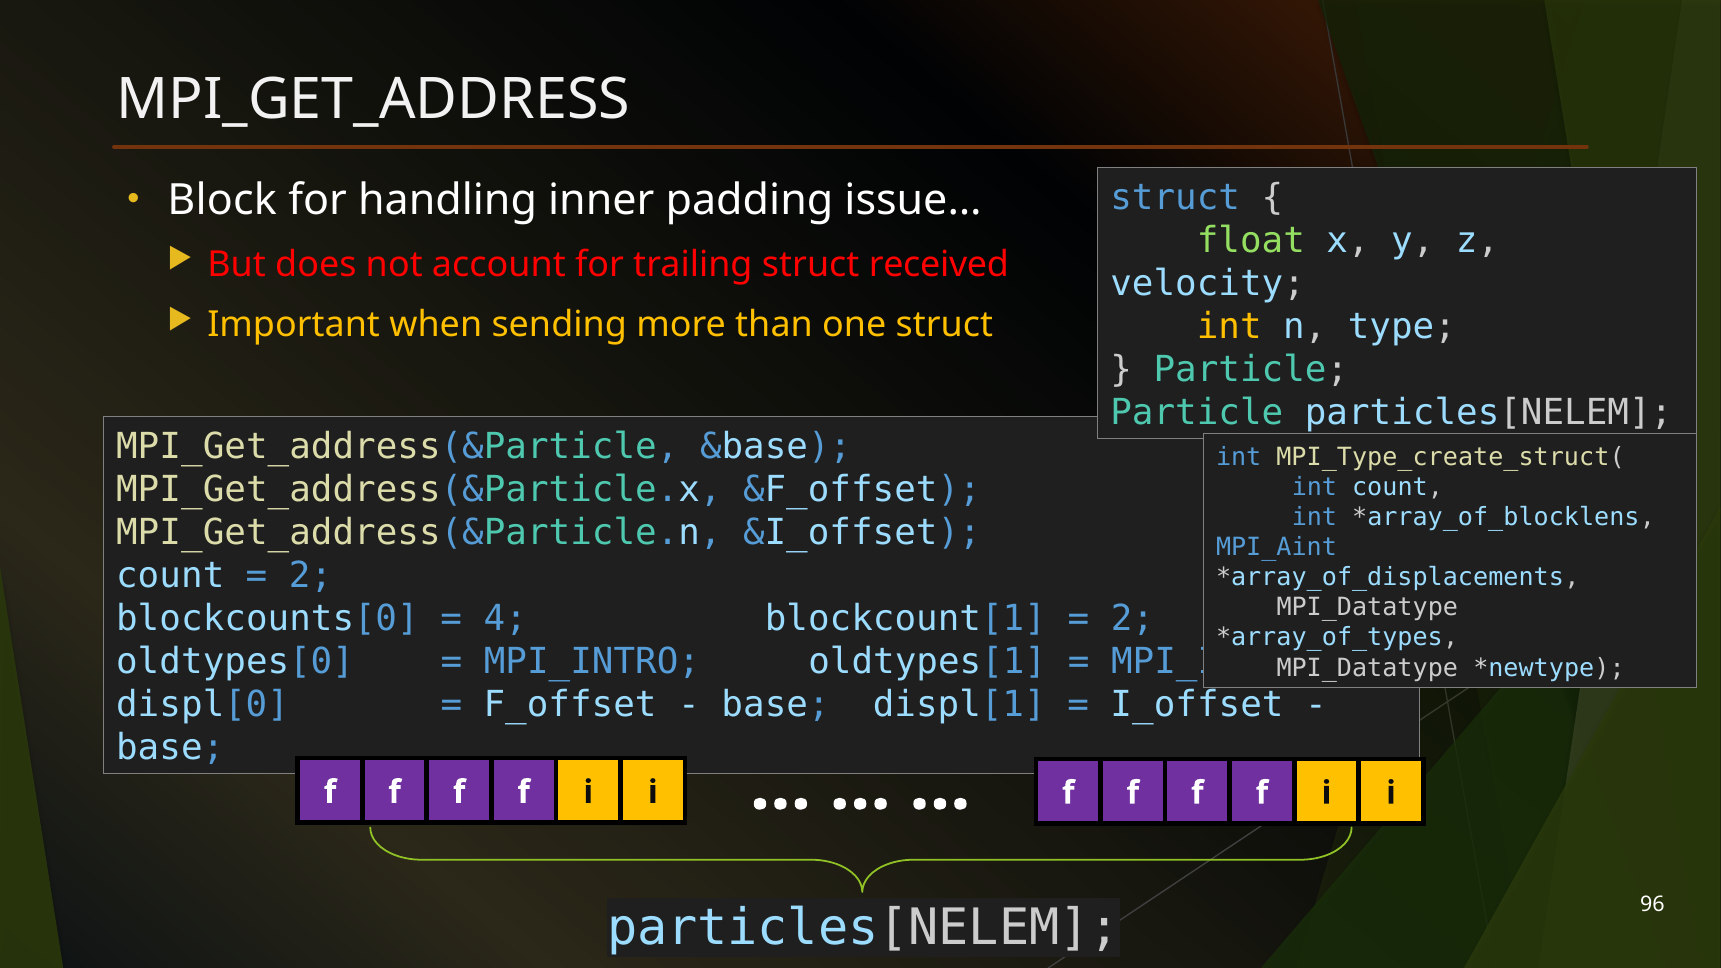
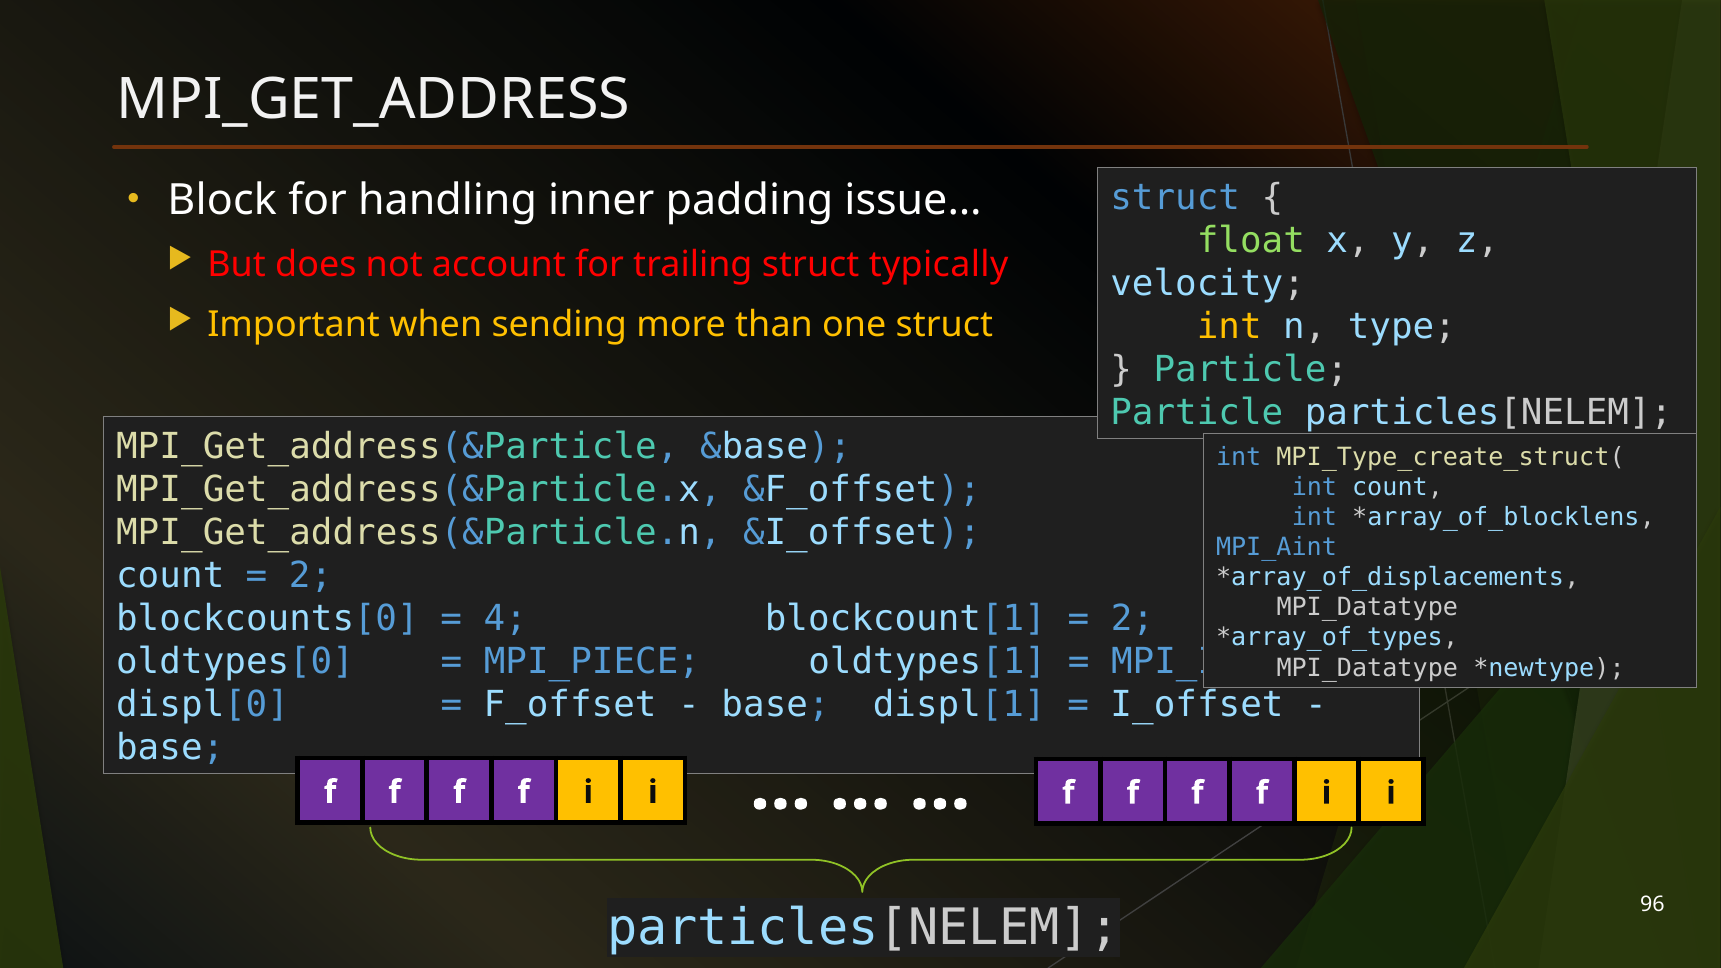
received: received -> typically
MPI_INTRO: MPI_INTRO -> MPI_PIECE
